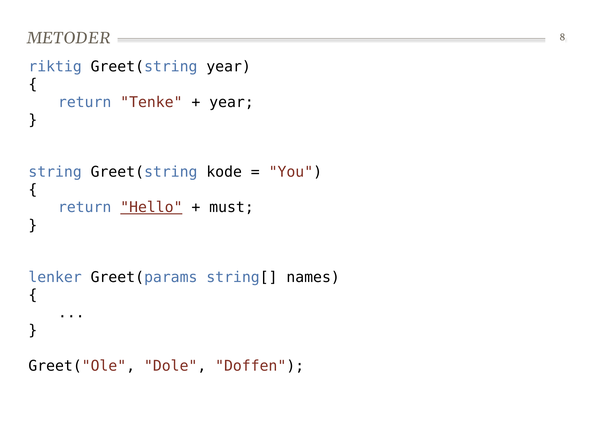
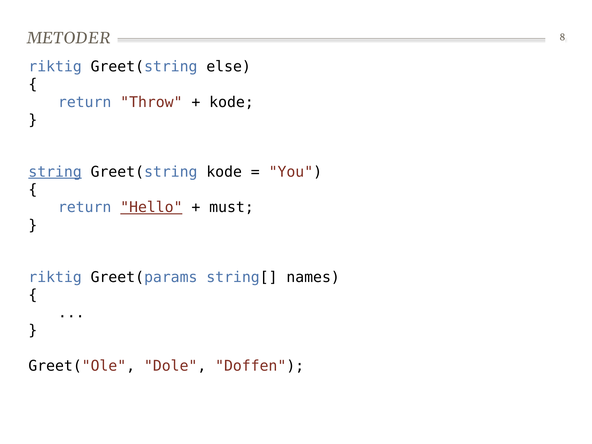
Greet(string year: year -> else
Tenke: Tenke -> Throw
year at (231, 102): year -> kode
string underline: none -> present
lenker at (55, 277): lenker -> riktig
